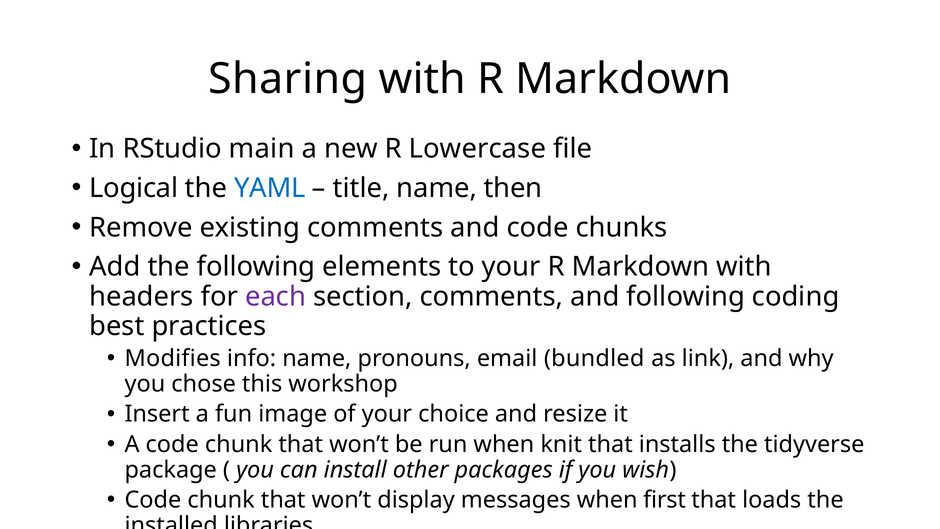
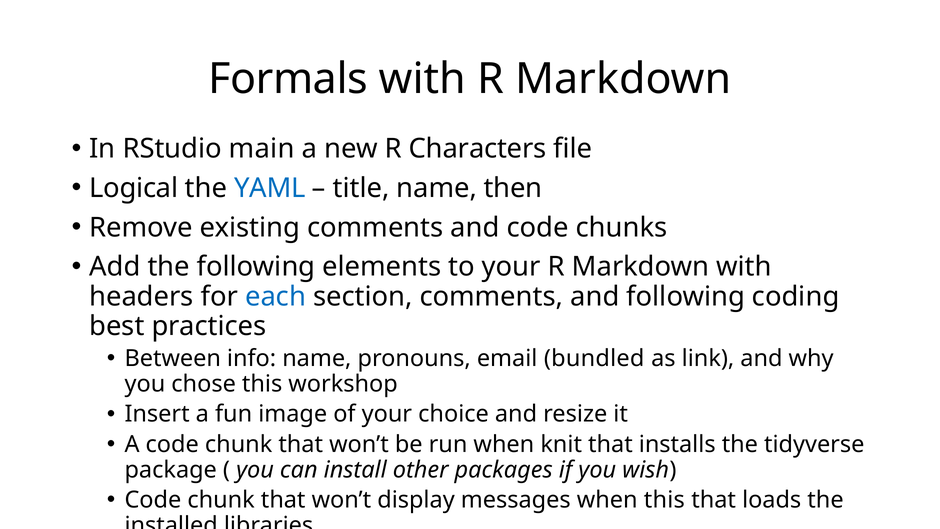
Sharing: Sharing -> Formals
Lowercase: Lowercase -> Characters
each colour: purple -> blue
Modifies: Modifies -> Between
when first: first -> this
